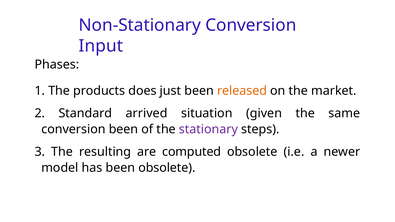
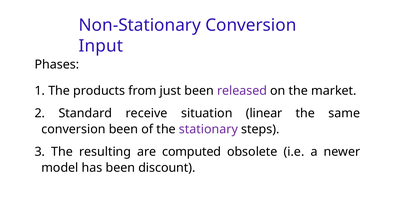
does: does -> from
released colour: orange -> purple
arrived: arrived -> receive
given: given -> linear
been obsolete: obsolete -> discount
